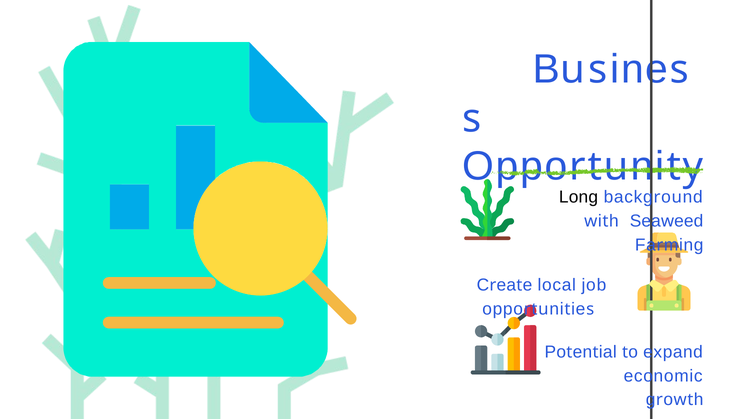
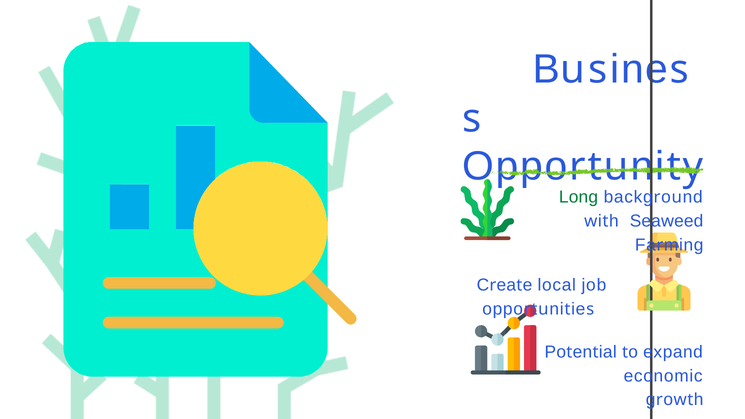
Long colour: black -> green
